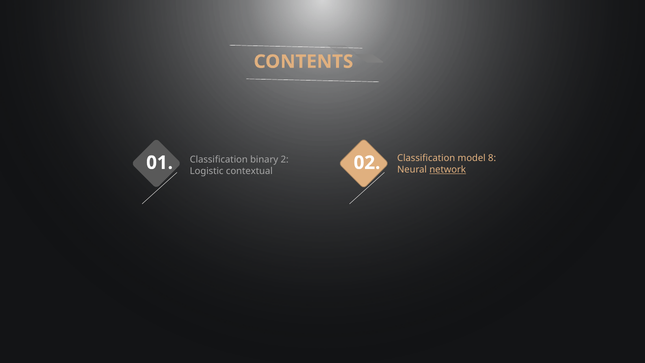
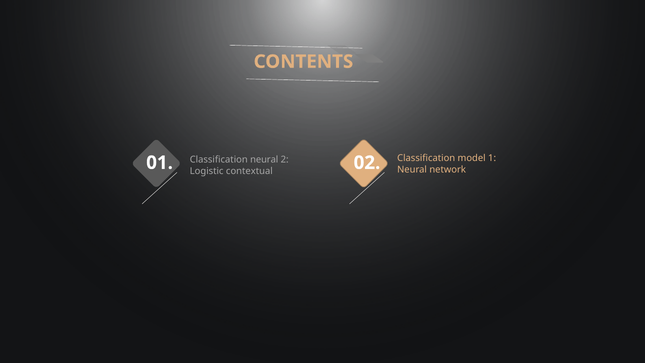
Classification binary: binary -> neural
network underline: present -> none
8: 8 -> 1
